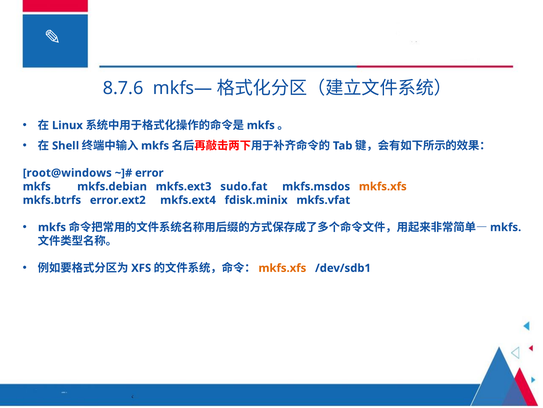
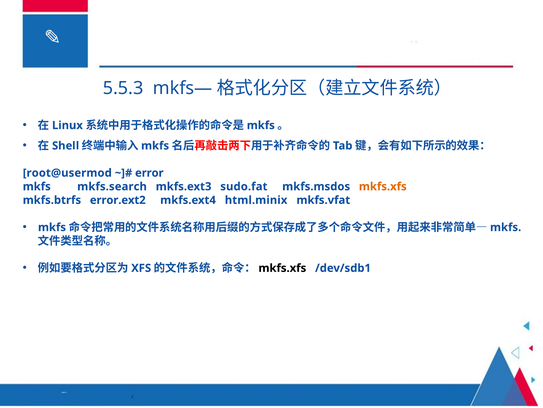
8.7.6: 8.7.6 -> 5.5.3
root@windows: root@windows -> root@usermod
mkfs.debian: mkfs.debian -> mkfs.search
fdisk.minix: fdisk.minix -> html.minix
mkfs.xfs at (282, 268) colour: orange -> black
